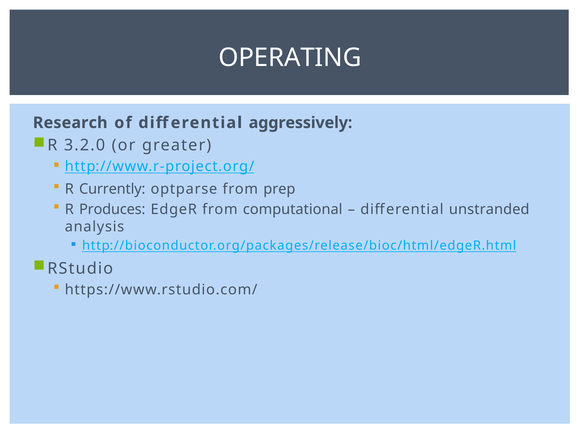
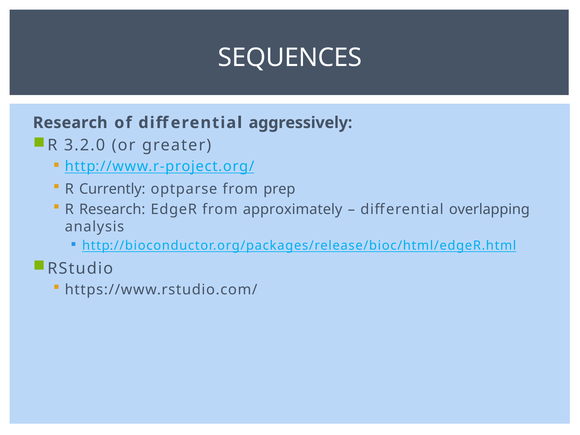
OPERATING: OPERATING -> SEQUENCES
R Produces: Produces -> Research
computational: computational -> approximately
unstranded: unstranded -> overlapping
